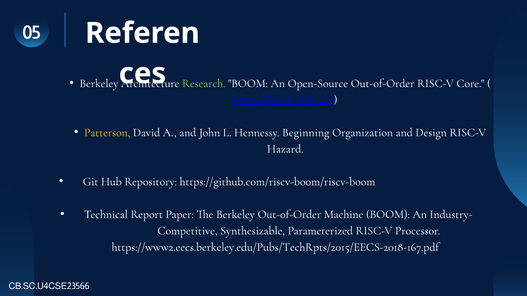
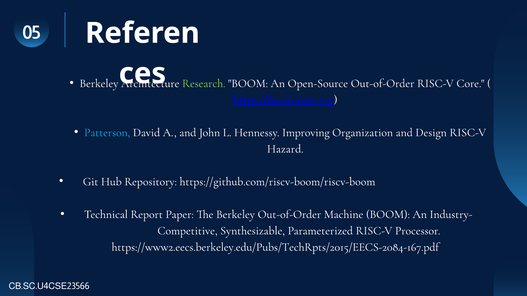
Patterson colour: yellow -> light blue
Beginning: Beginning -> Improving
https://www2.eecs.berkeley.edu/Pubs/TechRpts/2015/EECS-2018-167.pdf: https://www2.eecs.berkeley.edu/Pubs/TechRpts/2015/EECS-2018-167.pdf -> https://www2.eecs.berkeley.edu/Pubs/TechRpts/2015/EECS-2084-167.pdf
